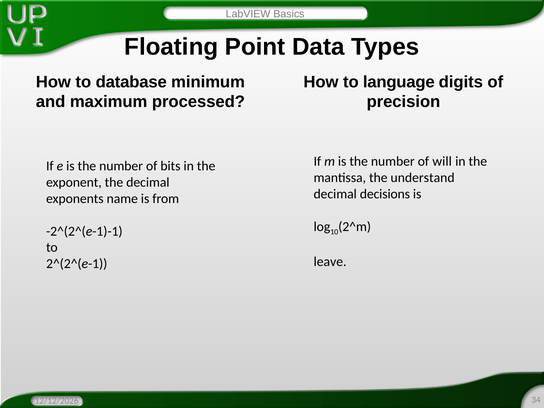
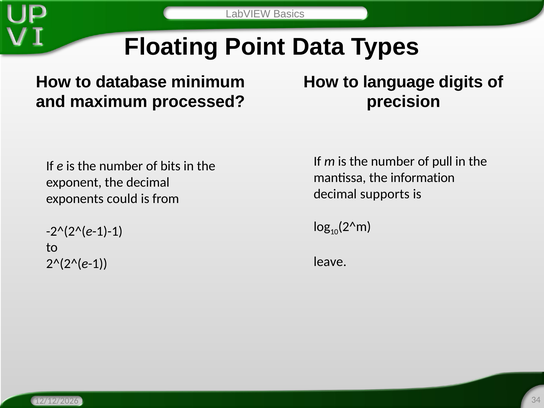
will: will -> pull
understand: understand -> information
decisions: decisions -> supports
name: name -> could
